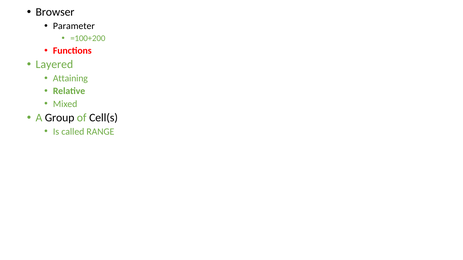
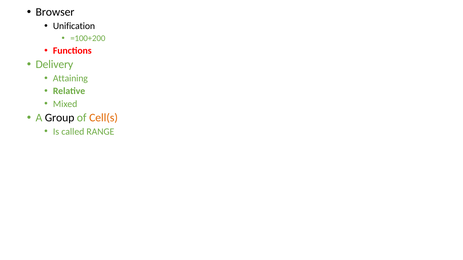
Parameter: Parameter -> Unification
Layered: Layered -> Delivery
Cell(s colour: black -> orange
